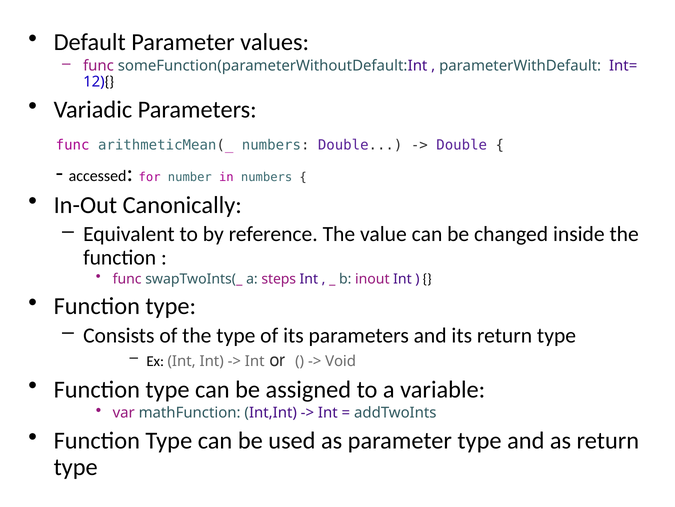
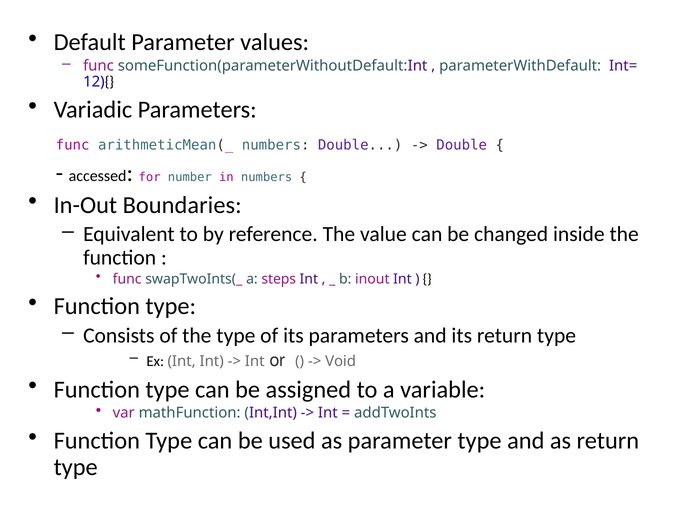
Canonically: Canonically -> Boundaries
